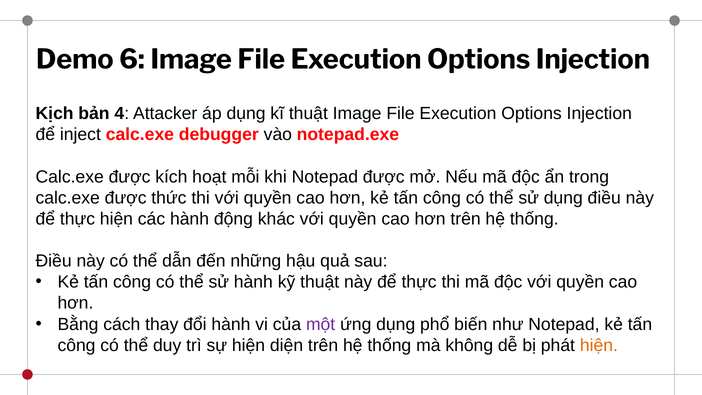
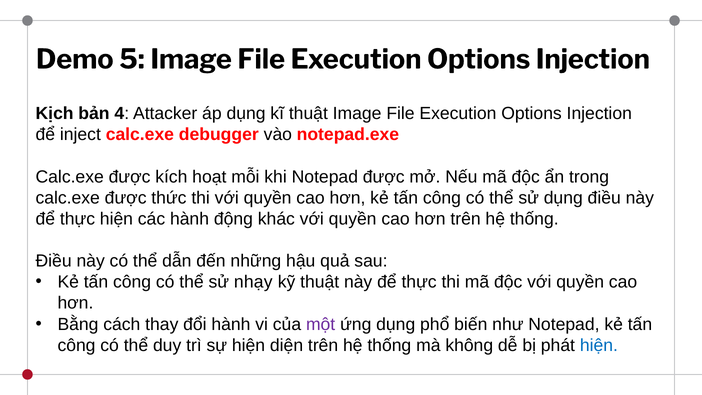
6: 6 -> 5
sử hành: hành -> nhạy
hiện at (599, 345) colour: orange -> blue
